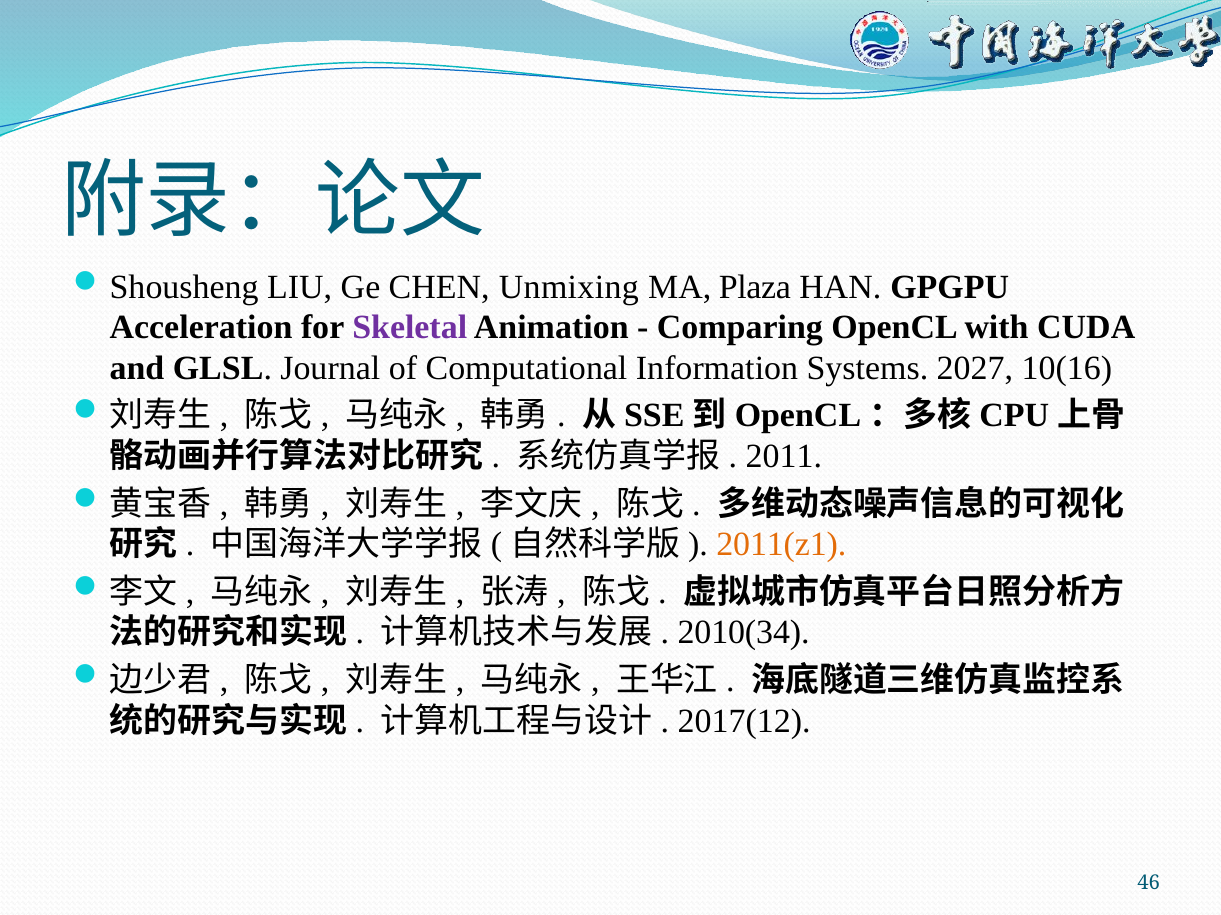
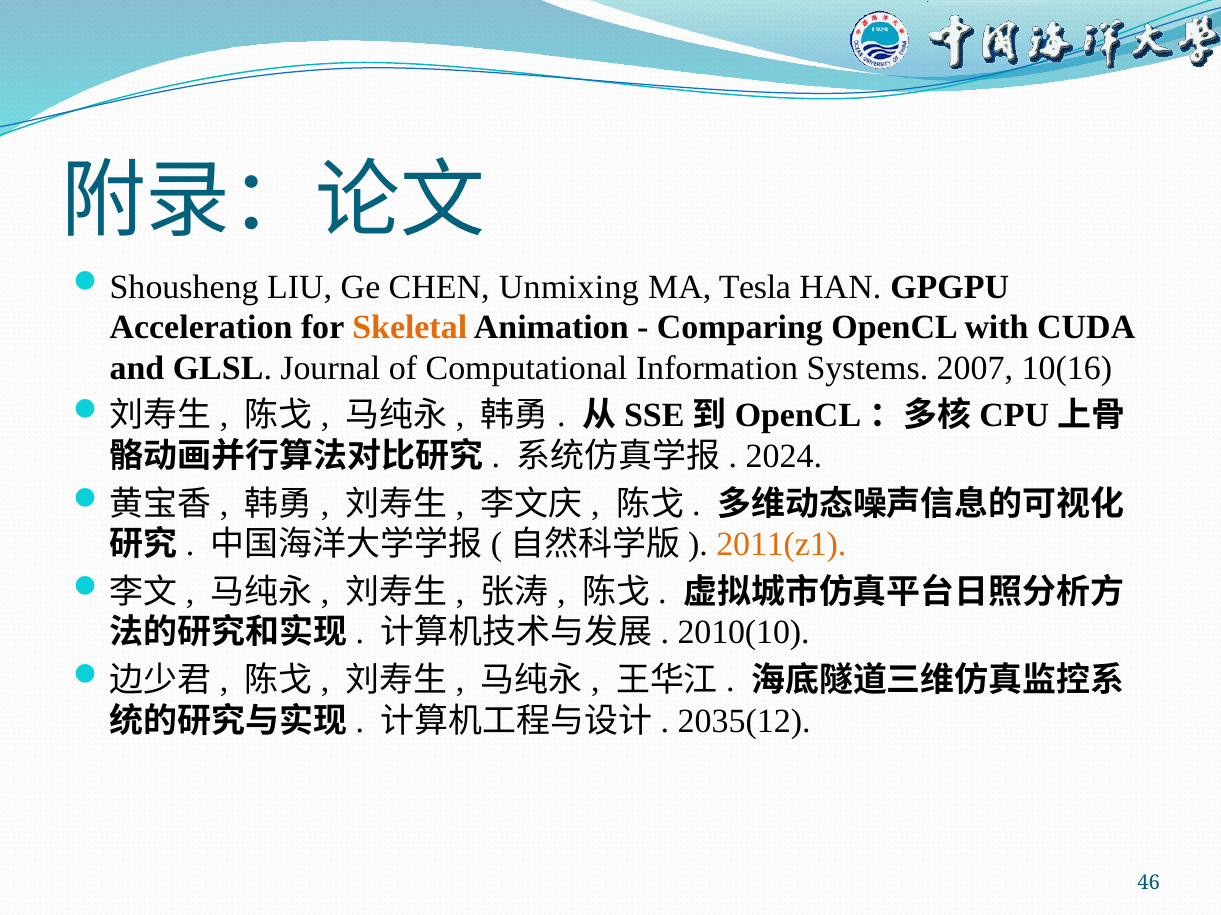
Plaza: Plaza -> Tesla
Skeletal colour: purple -> orange
2027: 2027 -> 2007
2011: 2011 -> 2024
2010(34: 2010(34 -> 2010(10
2017(12: 2017(12 -> 2035(12
